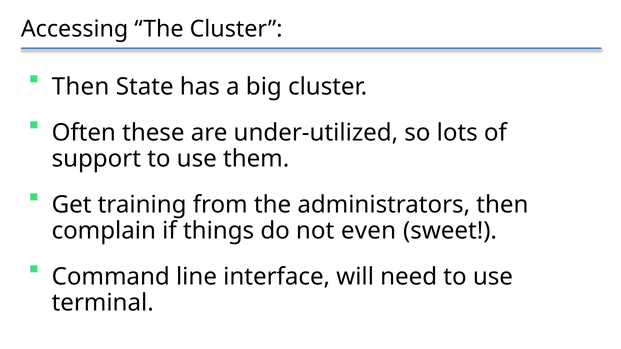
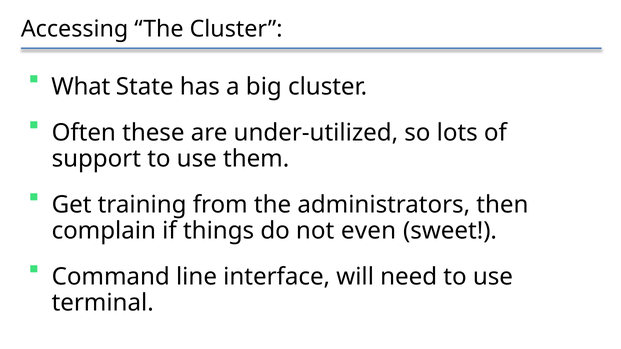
Then at (81, 87): Then -> What
